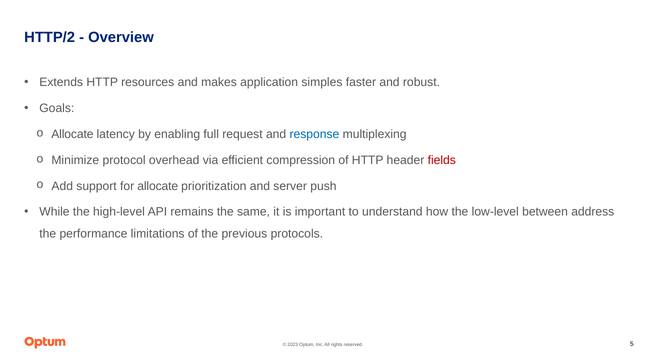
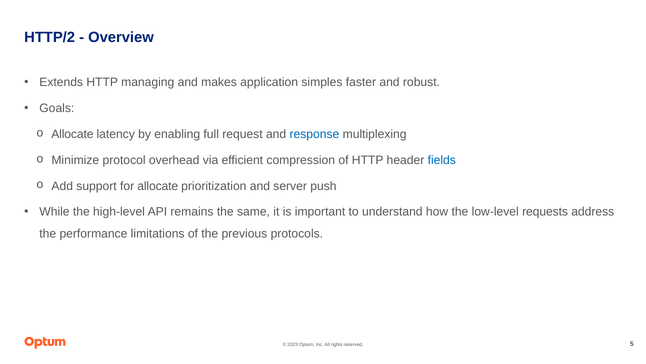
resources: resources -> managing
fields colour: red -> blue
between: between -> requests
